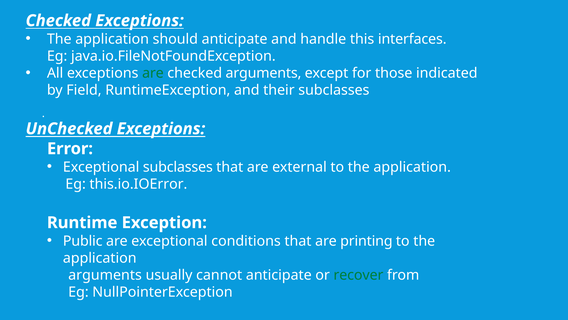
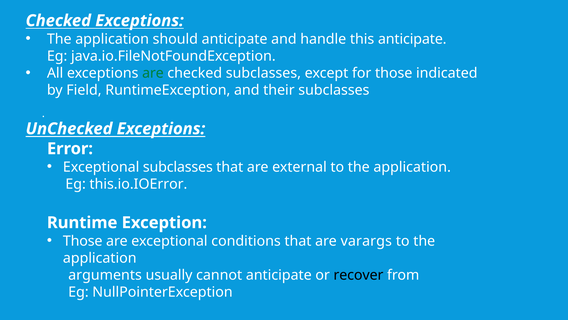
this interfaces: interfaces -> anticipate
checked arguments: arguments -> subclasses
Public at (83, 241): Public -> Those
printing: printing -> varargs
recover colour: green -> black
